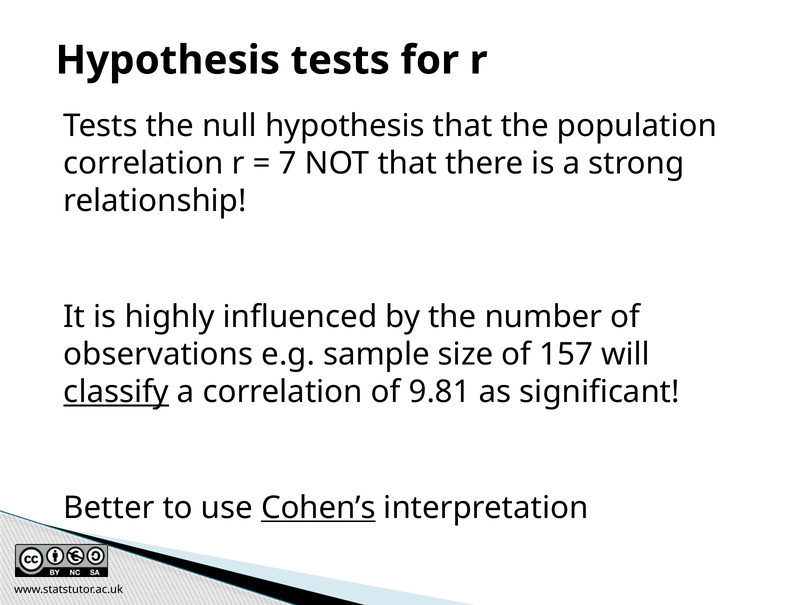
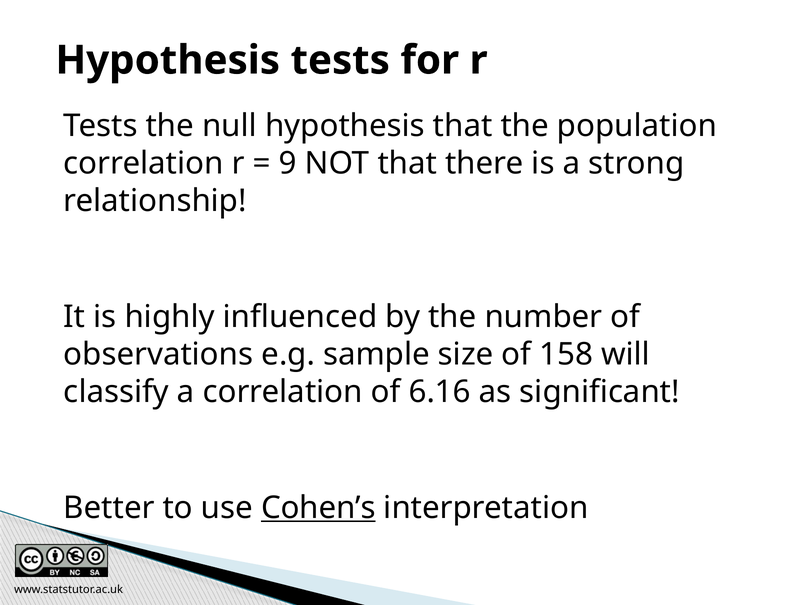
7: 7 -> 9
157: 157 -> 158
classify underline: present -> none
9.81: 9.81 -> 6.16
